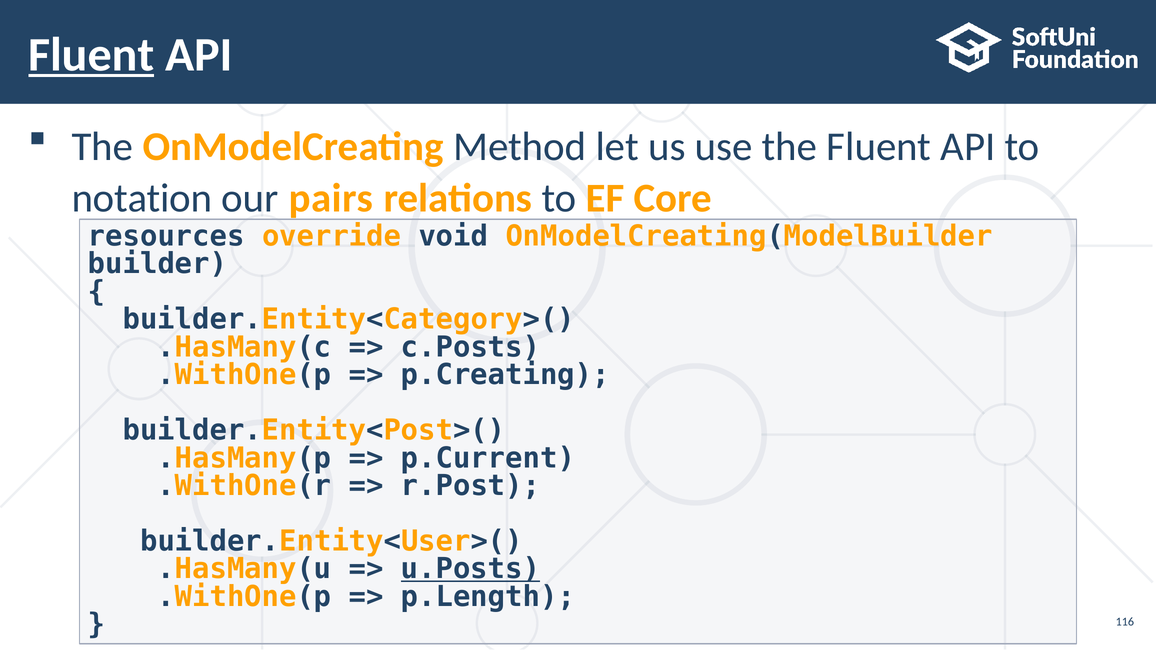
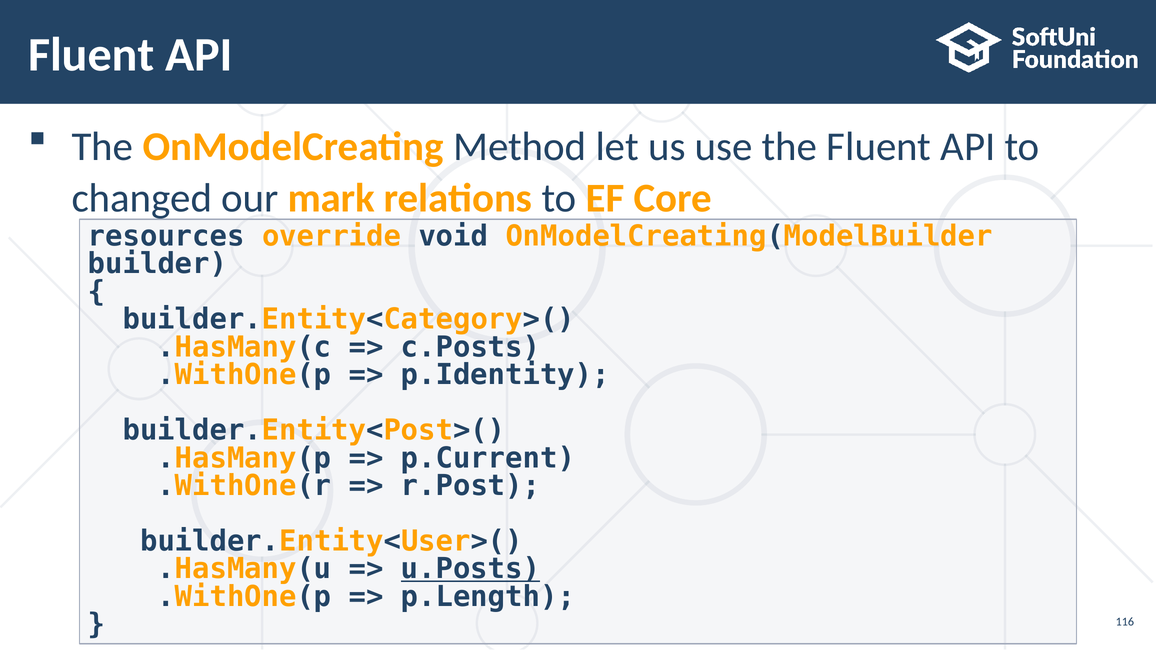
Fluent at (91, 55) underline: present -> none
notation: notation -> changed
pairs: pairs -> mark
p.Creating: p.Creating -> p.Identity
